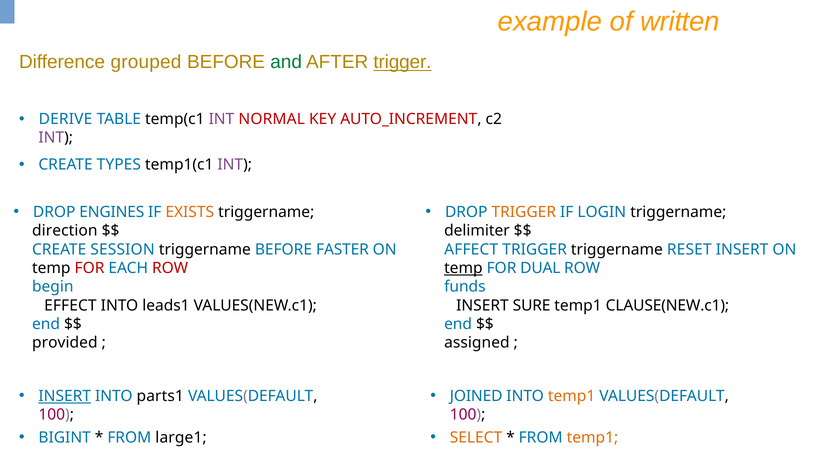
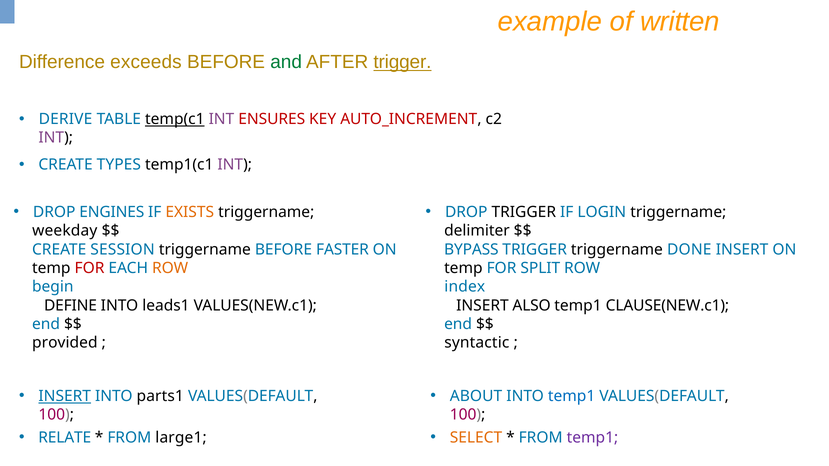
grouped: grouped -> exceeds
temp(c1 underline: none -> present
NORMAL: NORMAL -> ENSURES
TRIGGER at (524, 212) colour: orange -> black
direction: direction -> weekday
AFFECT: AFFECT -> BYPASS
RESET: RESET -> DONE
ROW at (170, 268) colour: red -> orange
temp at (463, 268) underline: present -> none
DUAL: DUAL -> SPLIT
funds: funds -> index
EFFECT: EFFECT -> DEFINE
SURE: SURE -> ALSO
assigned: assigned -> syntactic
JOINED: JOINED -> ABOUT
temp1 at (572, 396) colour: orange -> blue
BIGINT: BIGINT -> RELATE
temp1 at (592, 438) colour: orange -> purple
